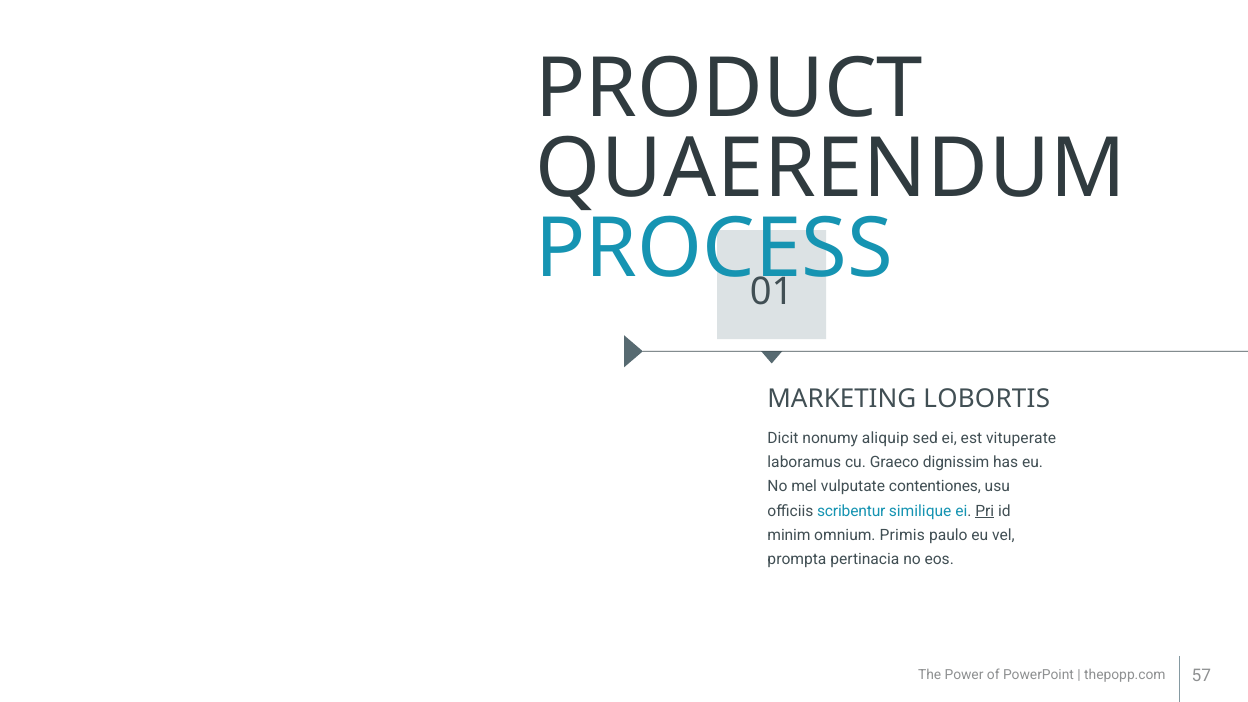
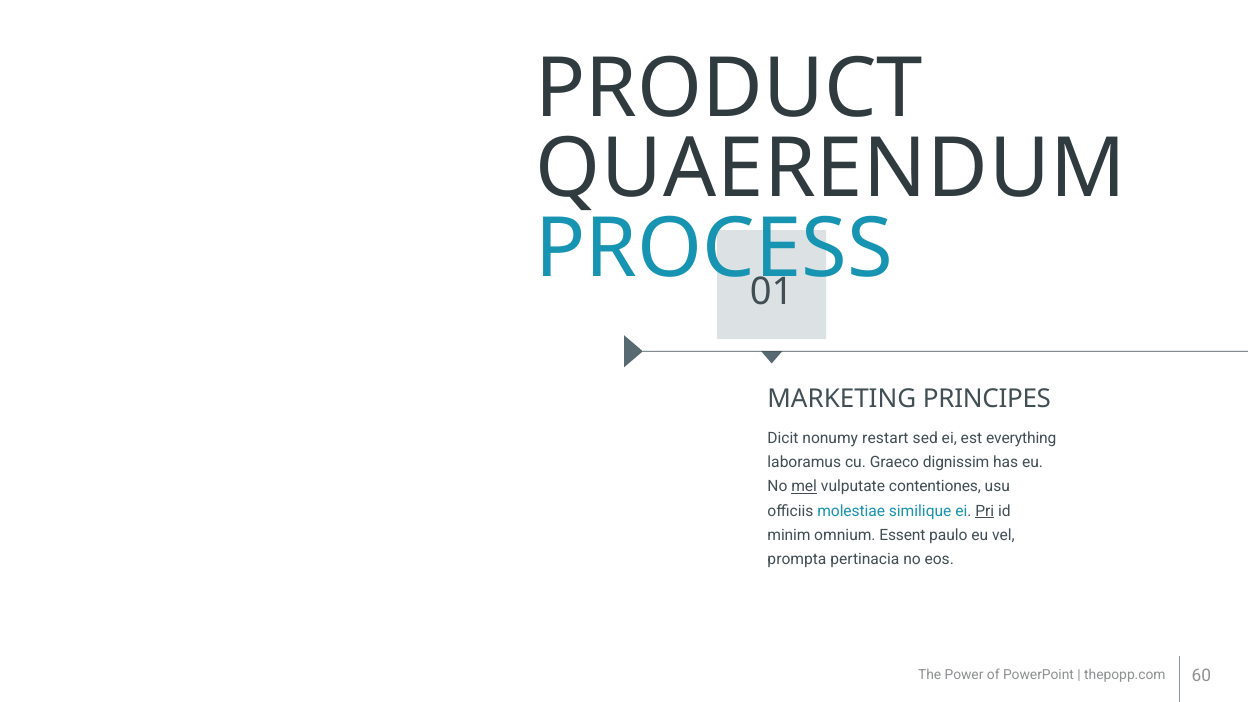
LOBORTIS: LOBORTIS -> PRINCIPES
aliquip: aliquip -> restart
vituperate: vituperate -> everything
mel underline: none -> present
scribentur: scribentur -> molestiae
Primis: Primis -> Essent
57: 57 -> 60
